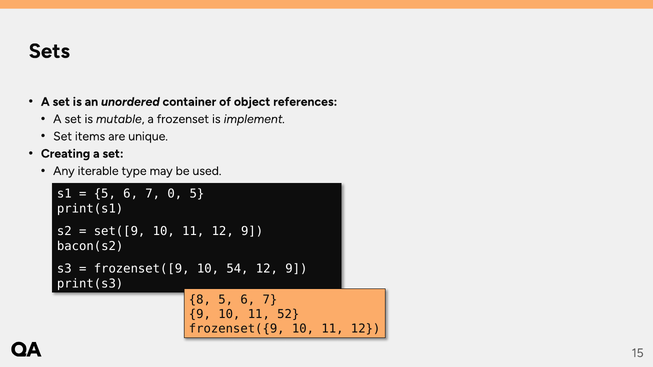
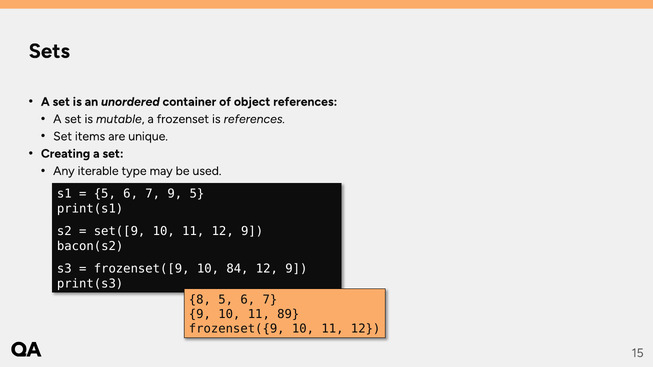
is implement: implement -> references
0 at (175, 194): 0 -> 9
54: 54 -> 84
52: 52 -> 89
